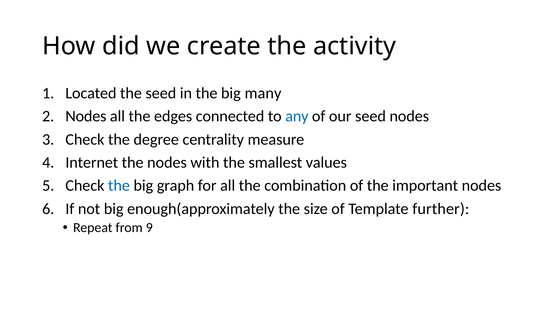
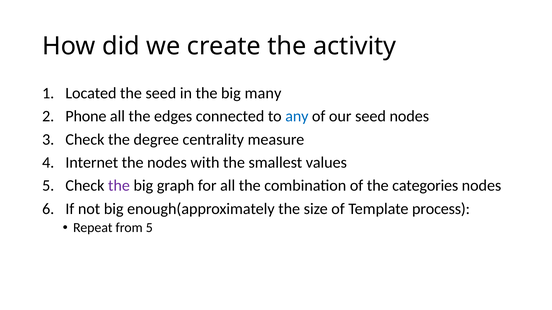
Nodes at (86, 116): Nodes -> Phone
the at (119, 186) colour: blue -> purple
important: important -> categories
further: further -> process
from 9: 9 -> 5
